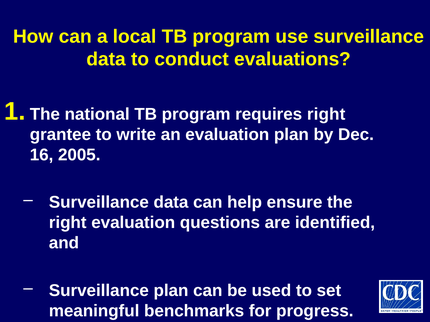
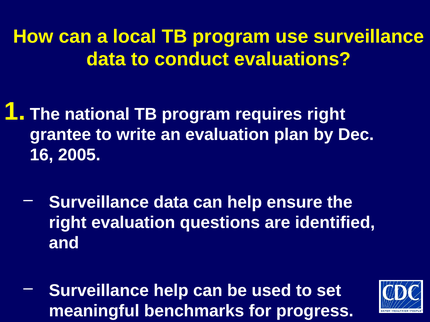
Surveillance plan: plan -> help
